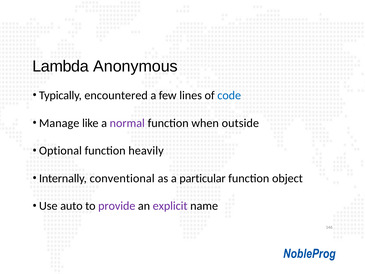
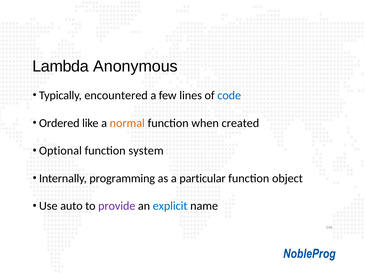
Manage: Manage -> Ordered
normal colour: purple -> orange
outside: outside -> created
heavily: heavily -> system
conventional: conventional -> programming
explicit colour: purple -> blue
